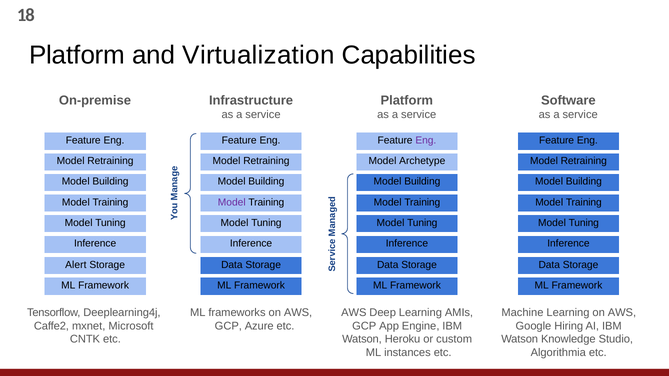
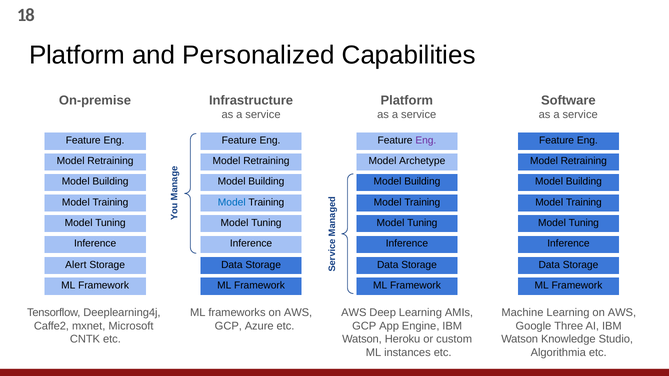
Virtualization: Virtualization -> Personalized
Model at (232, 202) colour: purple -> blue
Hiring: Hiring -> Three
